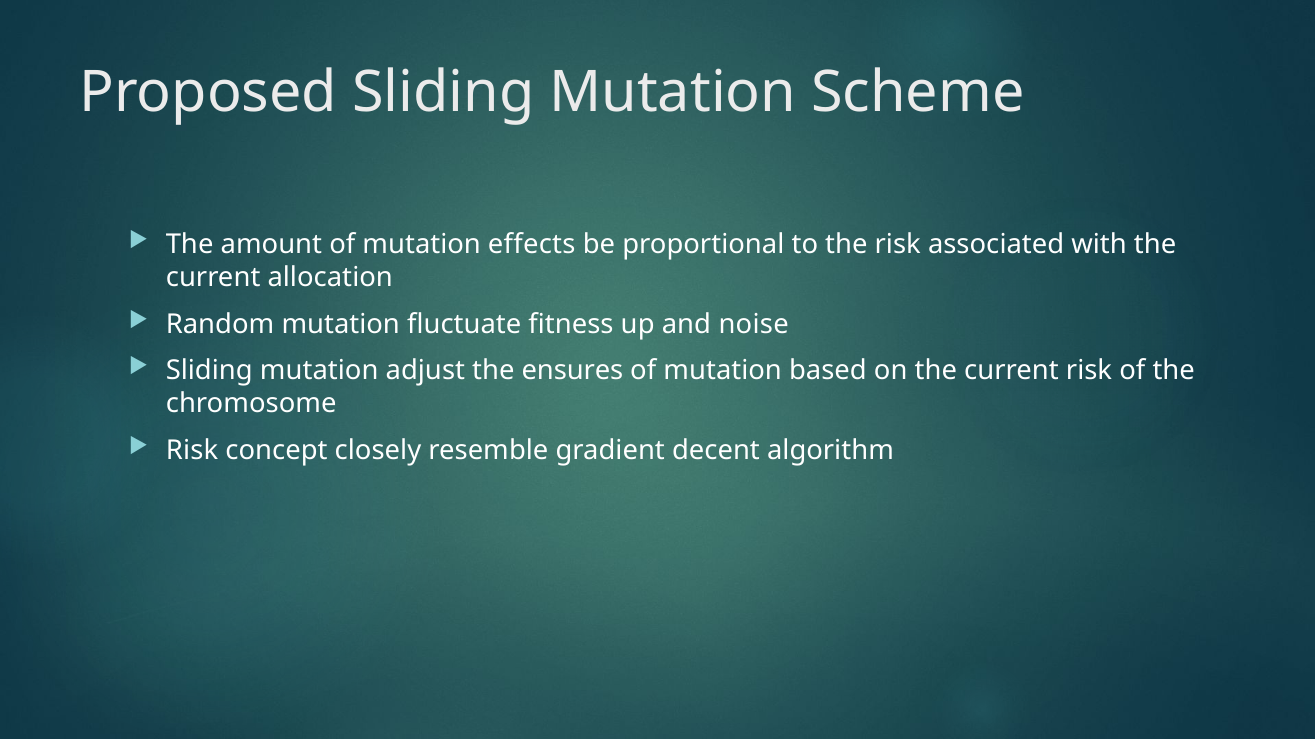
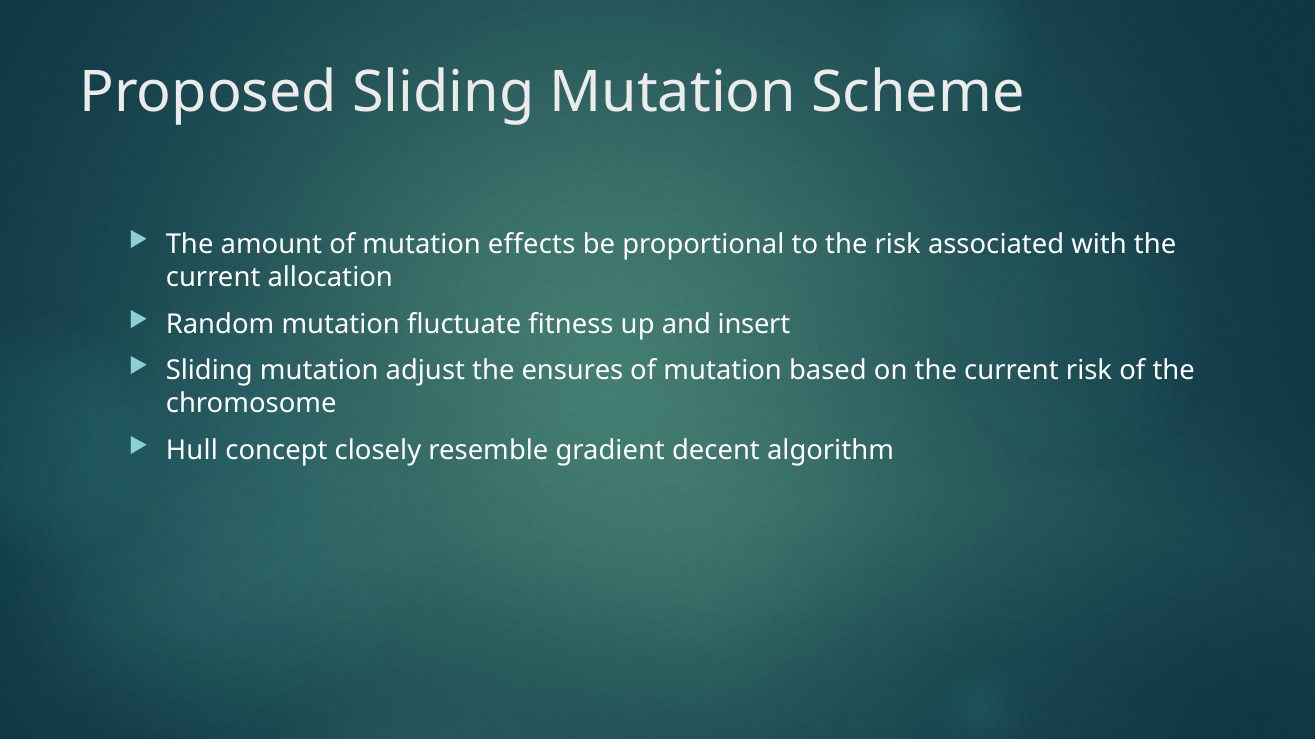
noise: noise -> insert
Risk at (192, 451): Risk -> Hull
